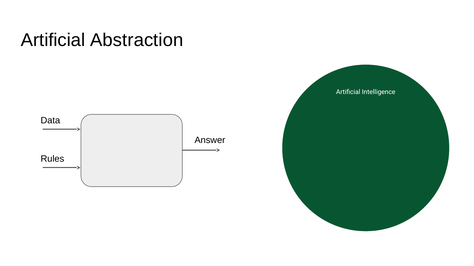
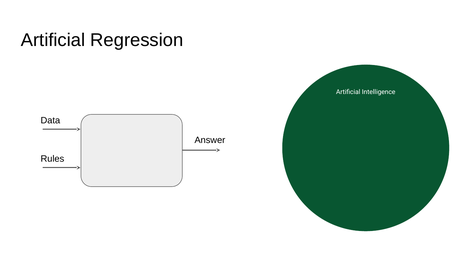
Abstraction: Abstraction -> Regression
